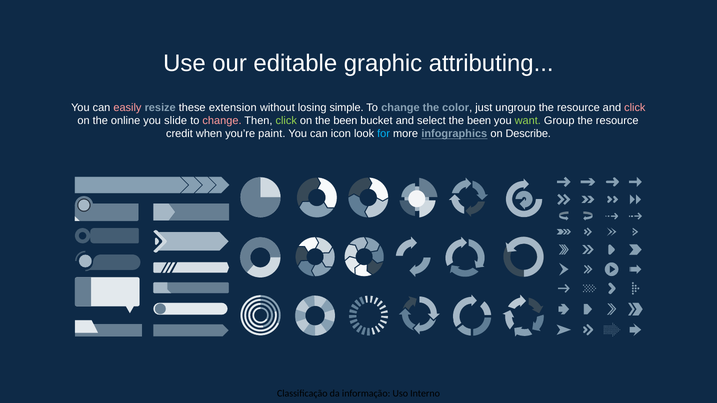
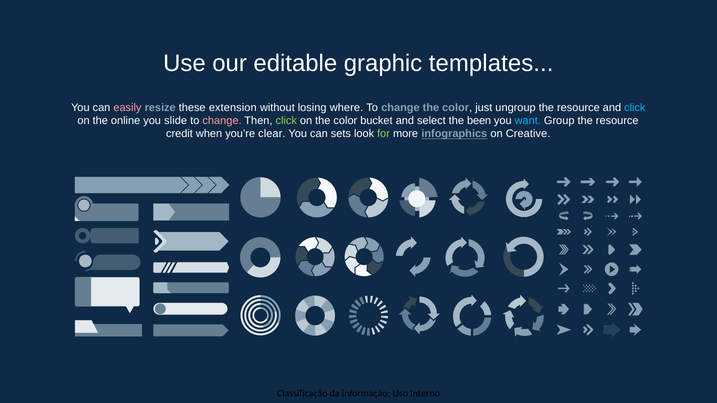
attributing: attributing -> templates
simple: simple -> where
click at (635, 108) colour: pink -> light blue
on the been: been -> color
want colour: light green -> light blue
paint: paint -> clear
icon: icon -> sets
for colour: light blue -> light green
Describe: Describe -> Creative
